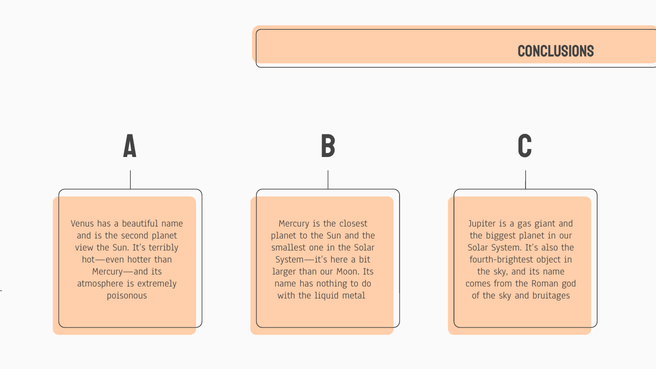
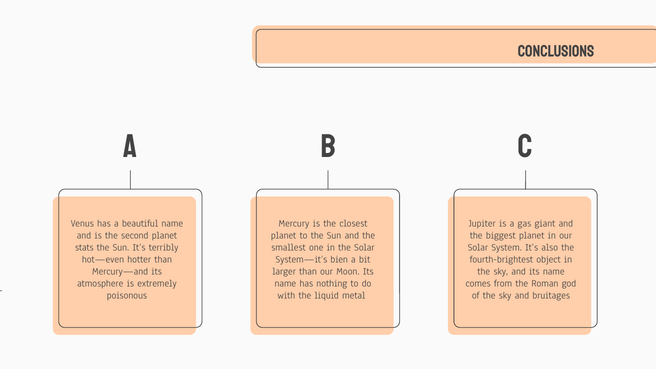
view: view -> stats
here: here -> bien
